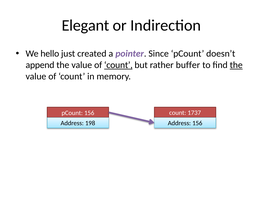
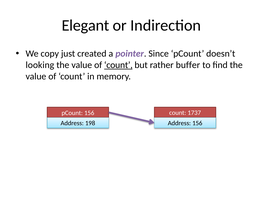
hello: hello -> copy
append: append -> looking
the at (236, 65) underline: present -> none
